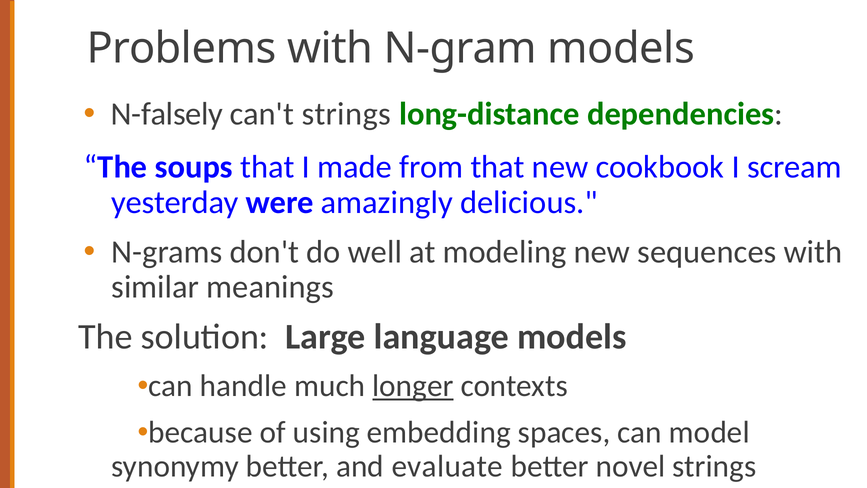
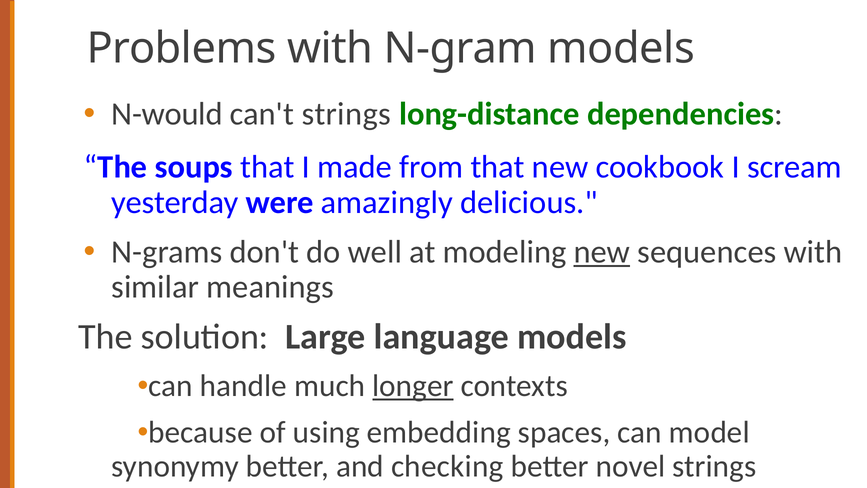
N-falsely: N-falsely -> N-would
new at (602, 252) underline: none -> present
evaluate: evaluate -> checking
